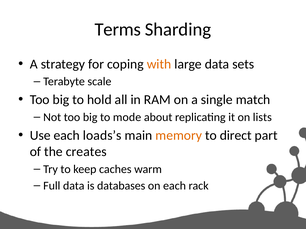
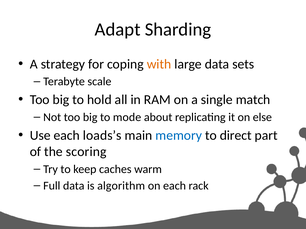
Terms: Terms -> Adapt
lists: lists -> else
memory colour: orange -> blue
creates: creates -> scoring
databases: databases -> algorithm
